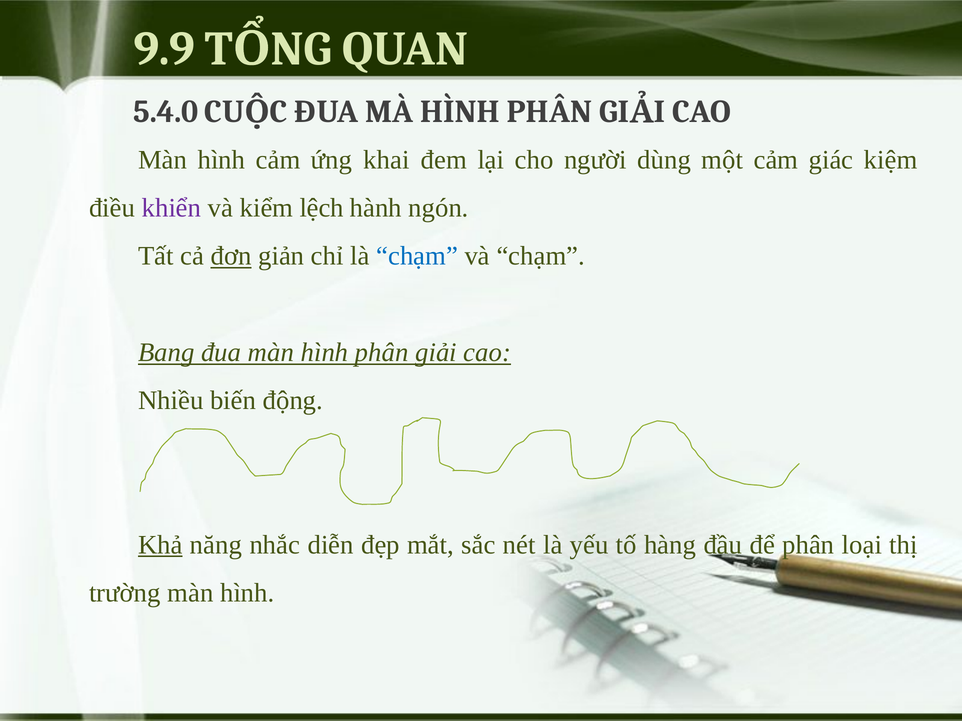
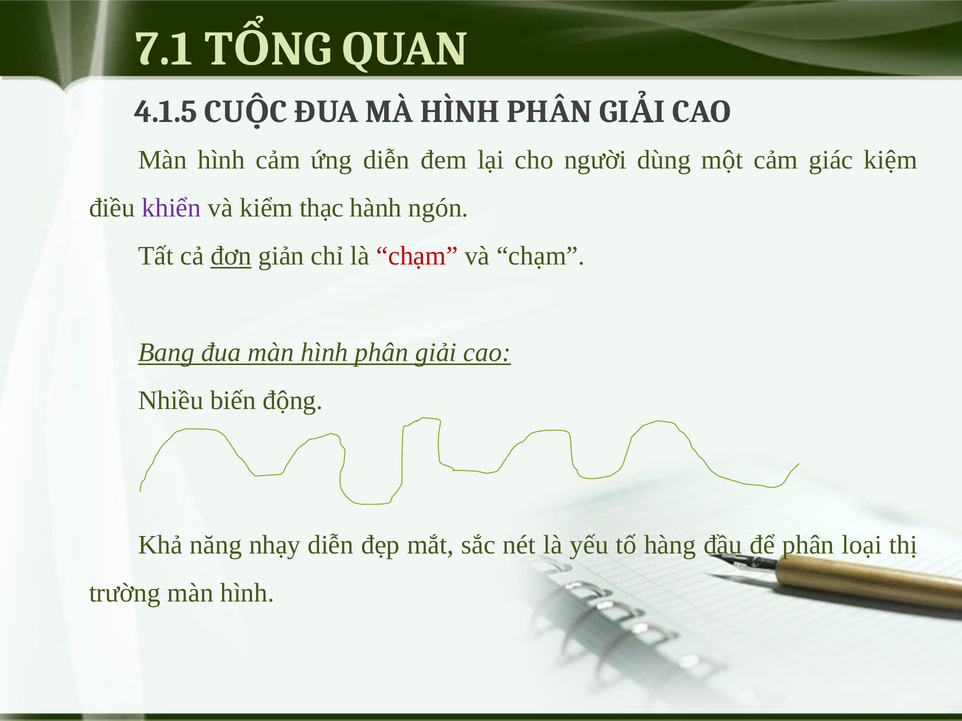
9.9: 9.9 -> 7.1
5.4.0: 5.4.0 -> 4.1.5
ứng khai: khai -> diễn
lệch: lệch -> thạc
chạm at (417, 256) colour: blue -> red
Khả underline: present -> none
nhắc: nhắc -> nhạy
